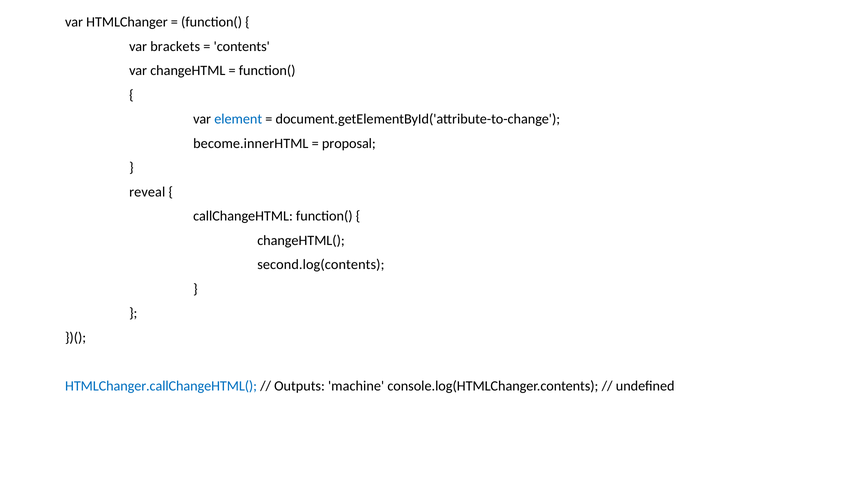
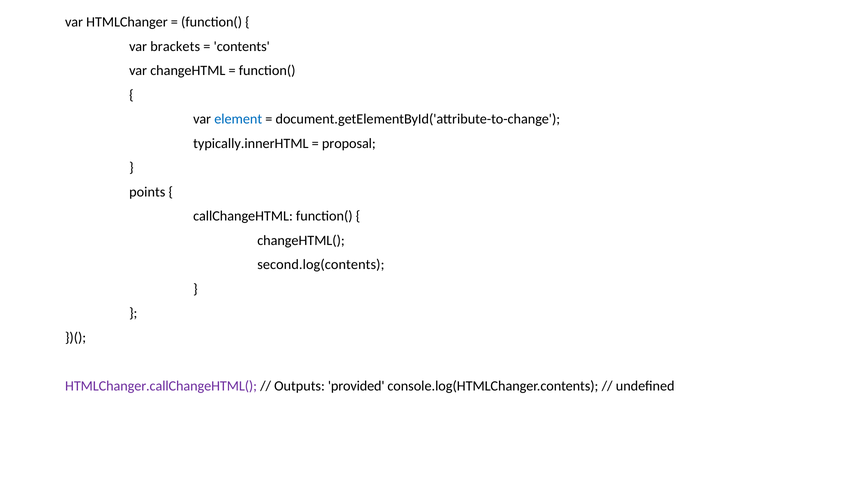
become.innerHTML: become.innerHTML -> typically.innerHTML
reveal: reveal -> points
HTMLChanger.callChangeHTML( colour: blue -> purple
machine: machine -> provided
